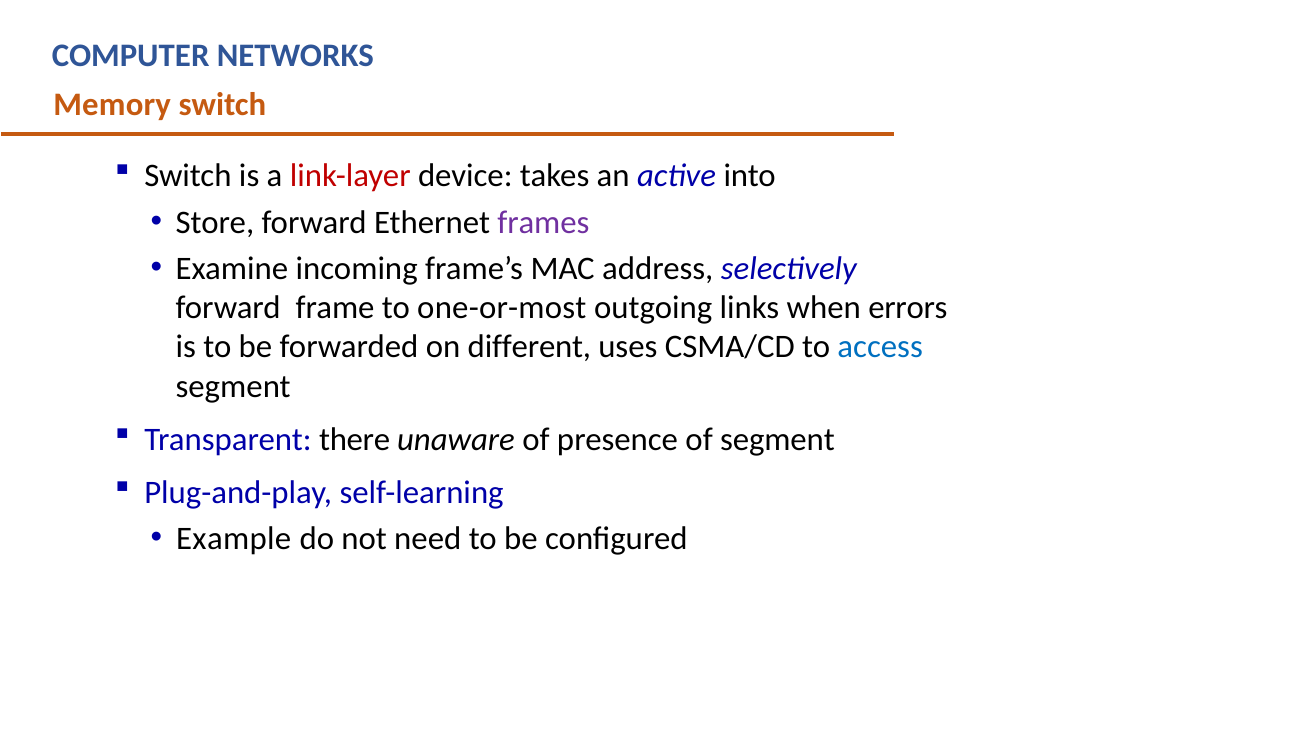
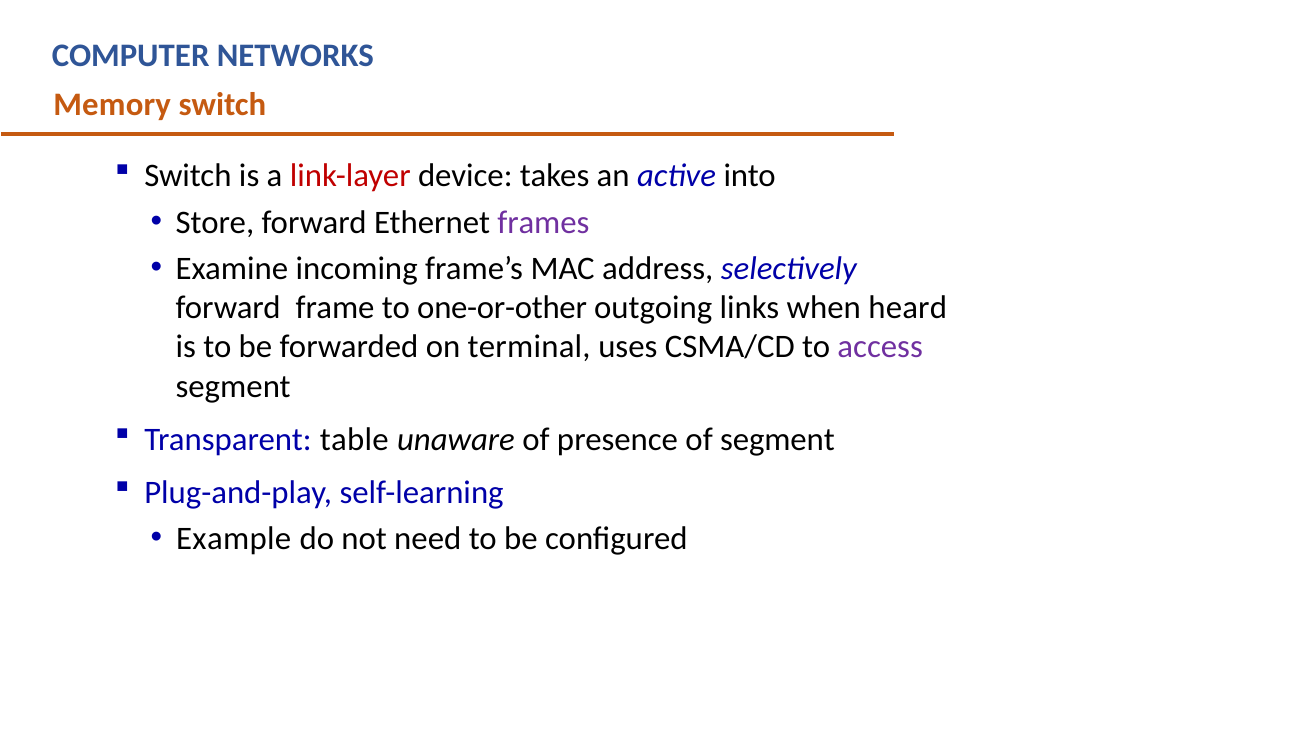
one-or-most: one-or-most -> one-or-other
errors: errors -> heard
different: different -> terminal
access colour: blue -> purple
there: there -> table
